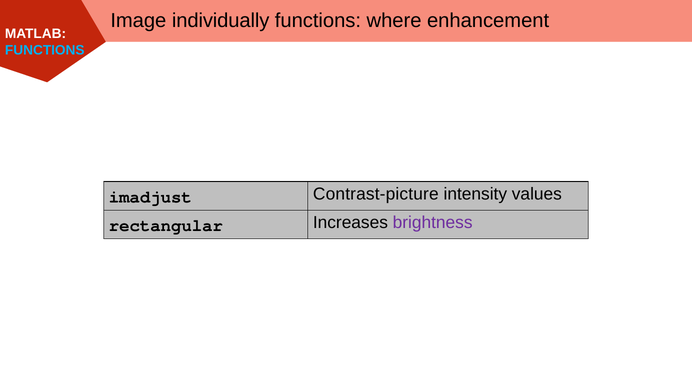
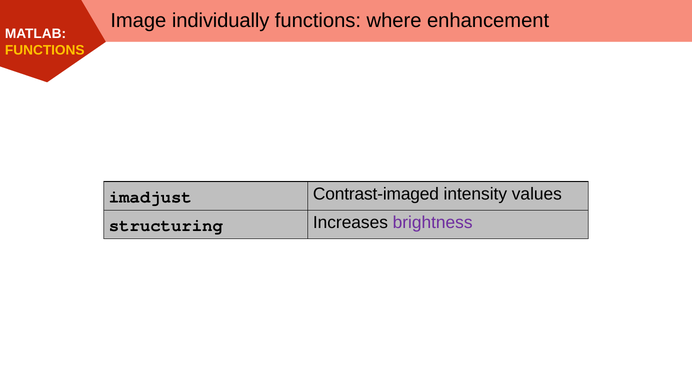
FUNCTIONS at (45, 50) colour: light blue -> yellow
Contrast-picture: Contrast-picture -> Contrast-imaged
rectangular: rectangular -> structuring
